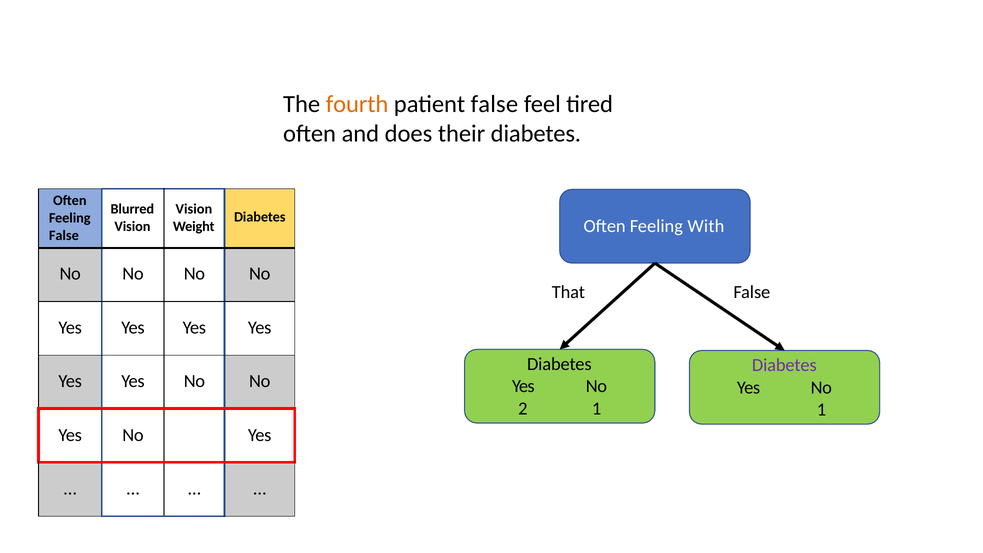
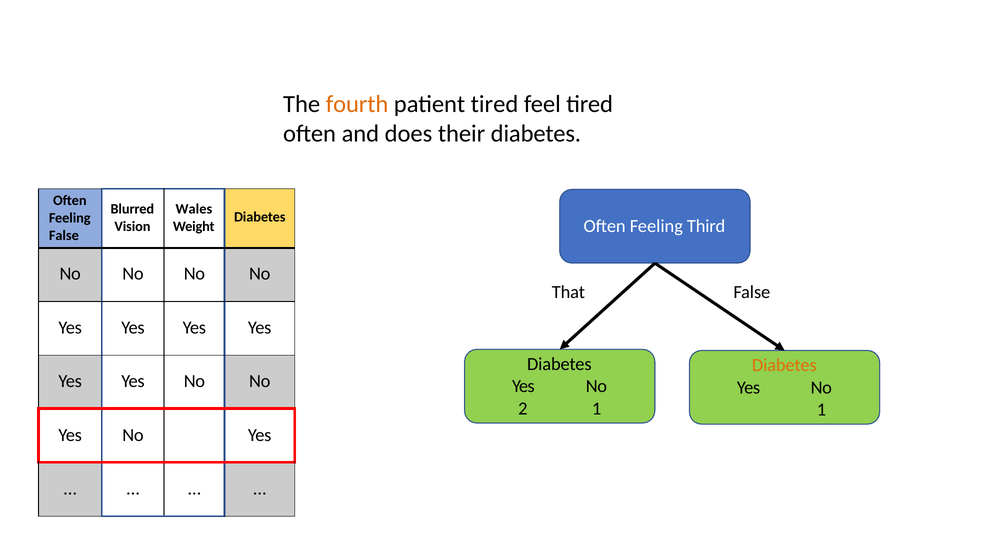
patient false: false -> tired
Vision at (194, 209): Vision -> Wales
With: With -> Third
Diabetes at (784, 365) colour: purple -> orange
